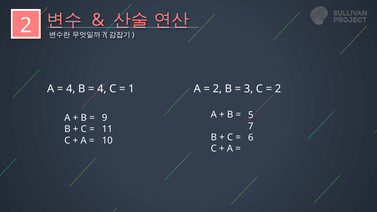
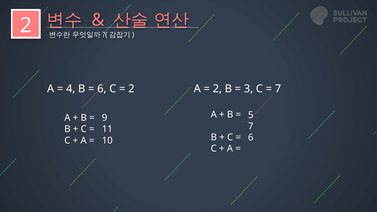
4 at (102, 89): 4 -> 6
1 at (131, 89): 1 -> 2
2 at (278, 89): 2 -> 7
